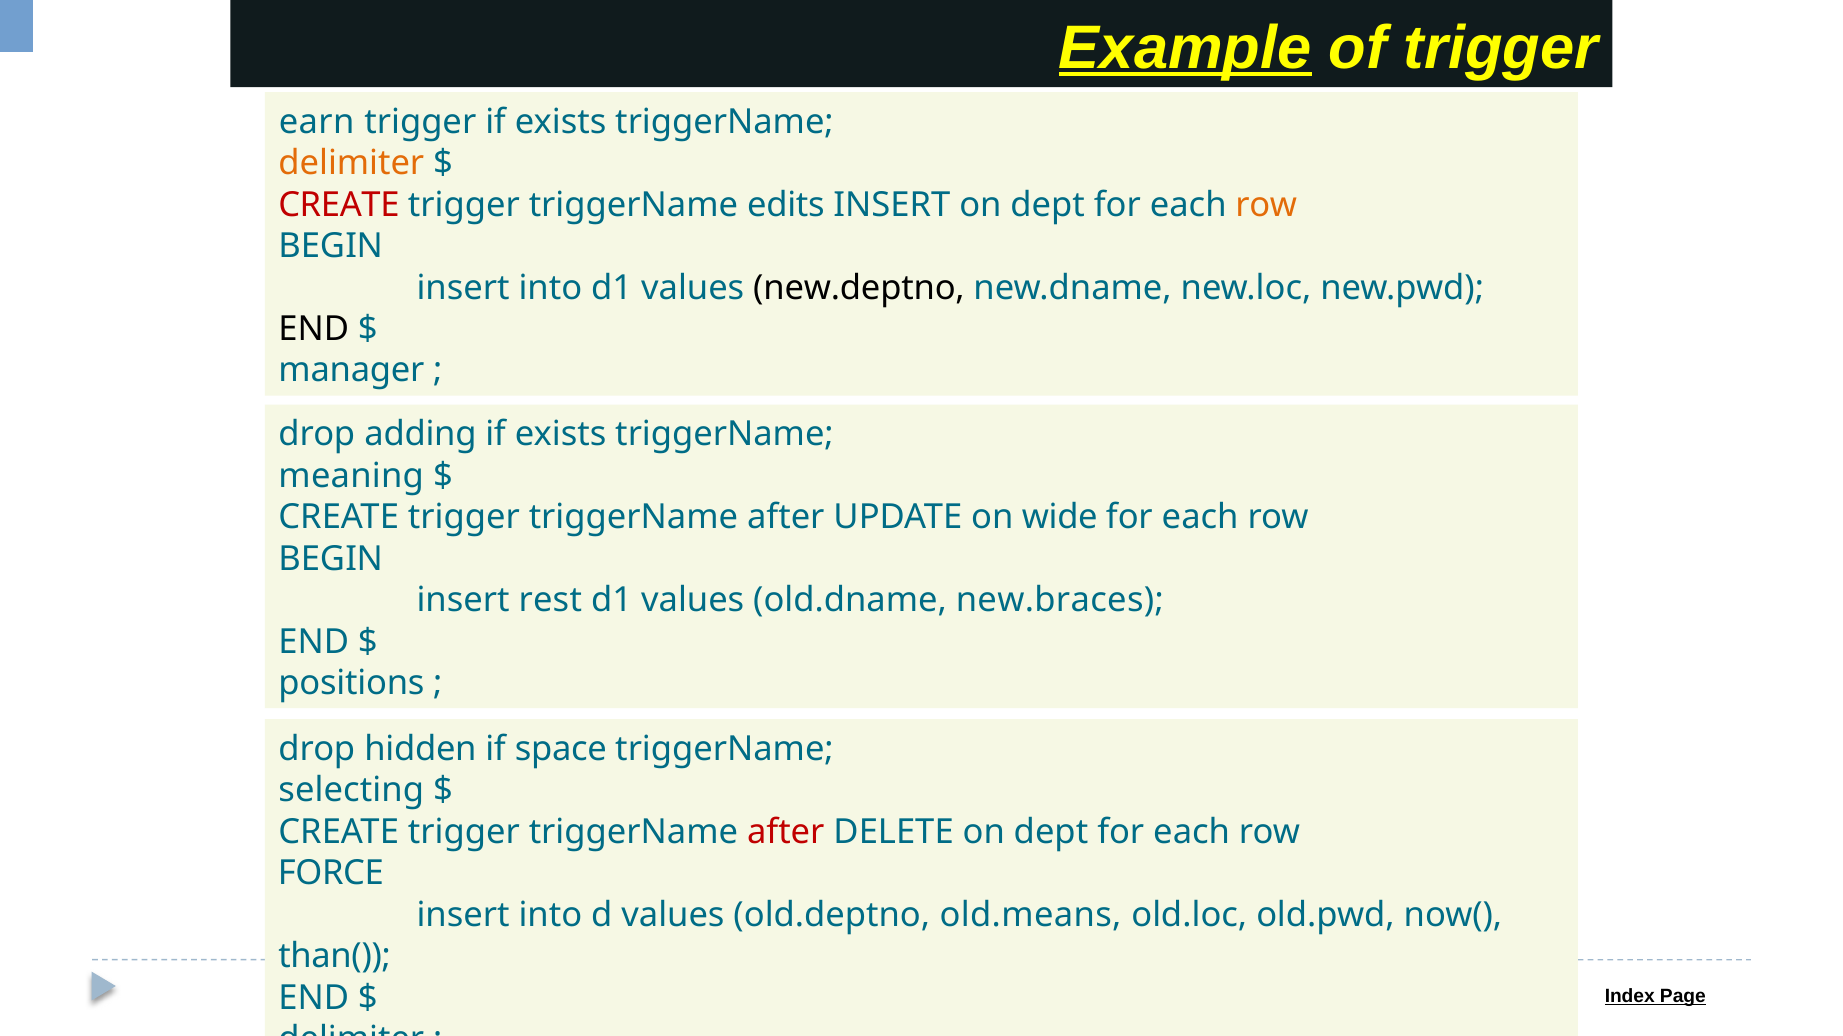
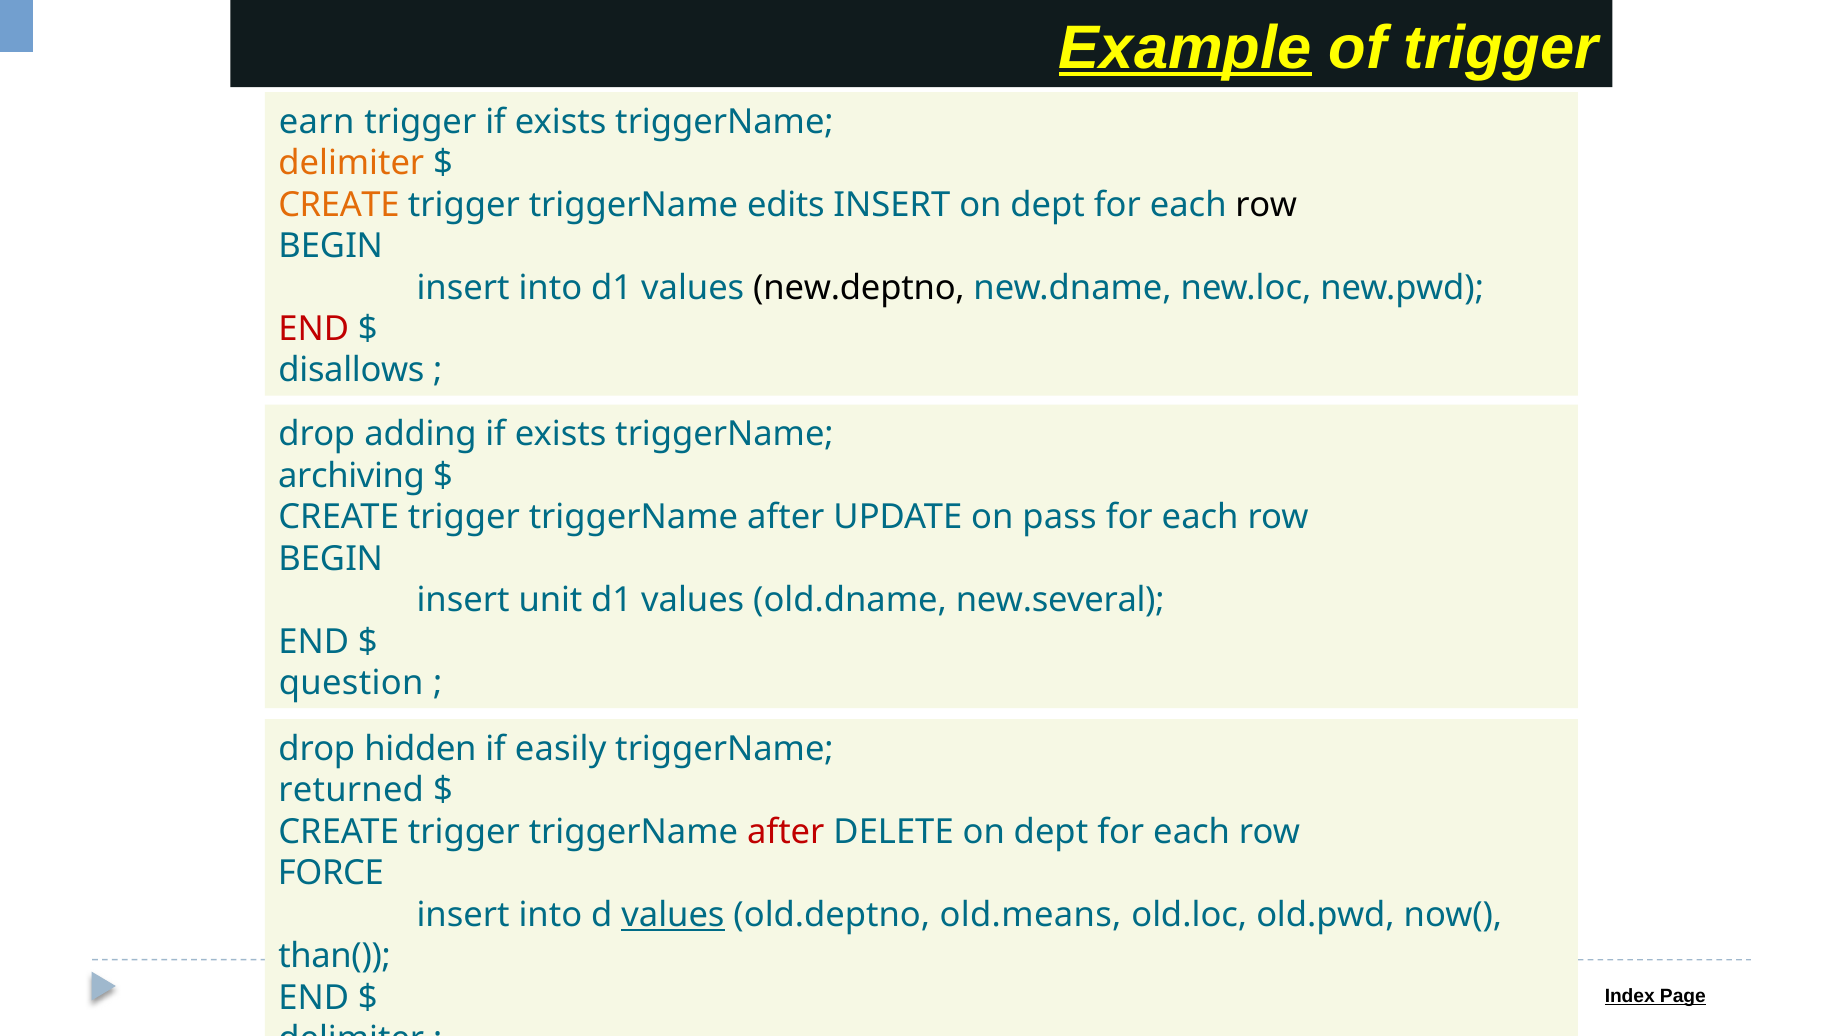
CREATE at (339, 205) colour: red -> orange
row at (1266, 205) colour: orange -> black
END at (314, 329) colour: black -> red
manager: manager -> disallows
meaning: meaning -> archiving
wide: wide -> pass
rest: rest -> unit
new.braces: new.braces -> new.several
positions: positions -> question
space: space -> easily
selecting: selecting -> returned
values at (673, 916) underline: none -> present
